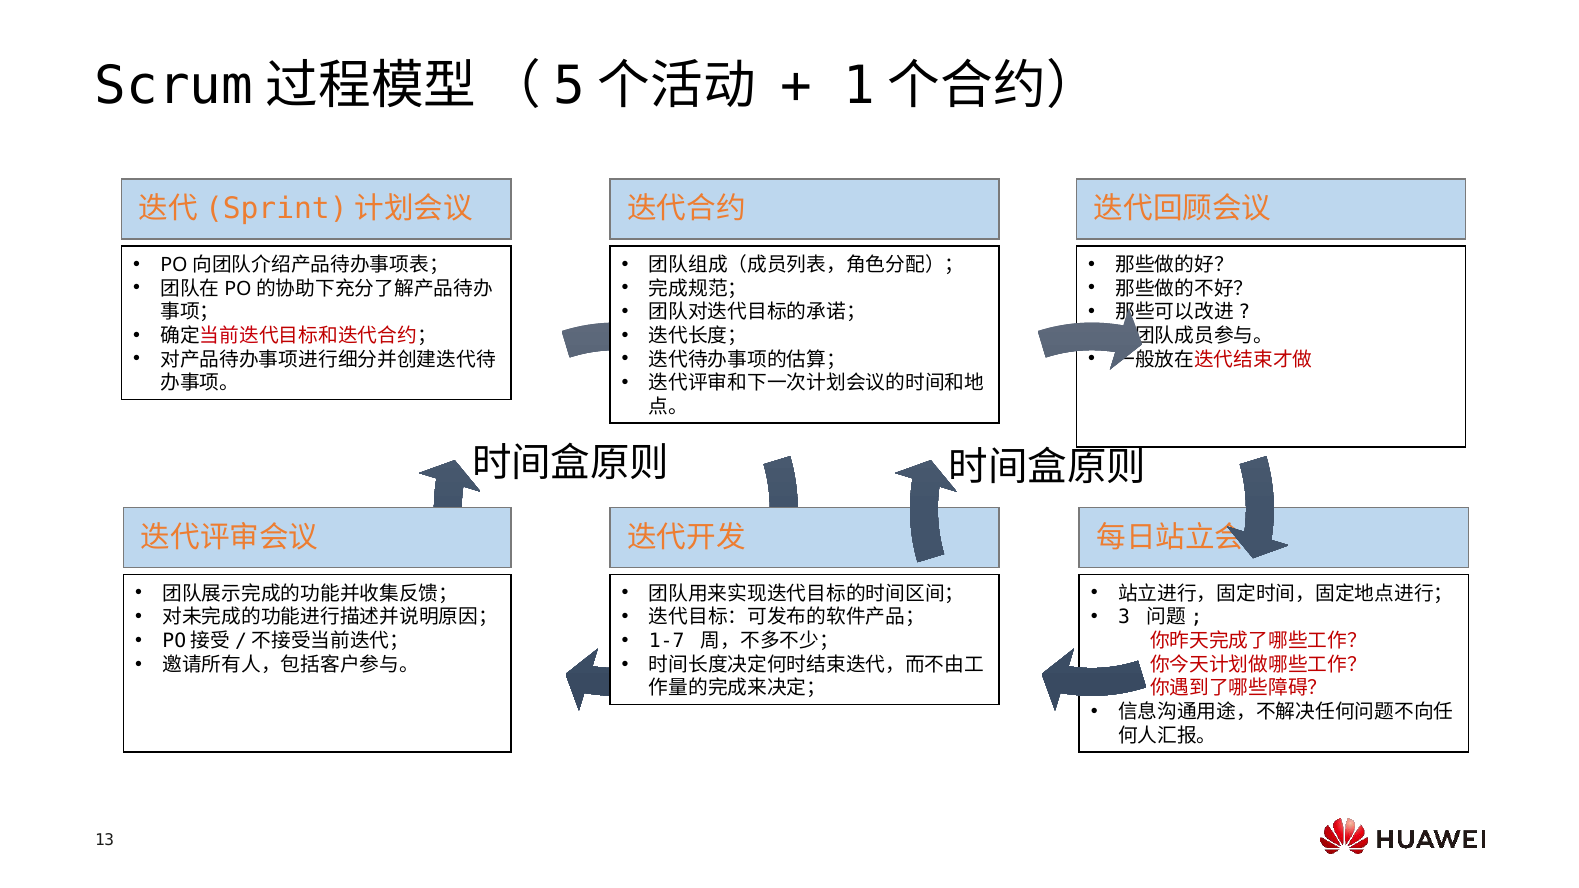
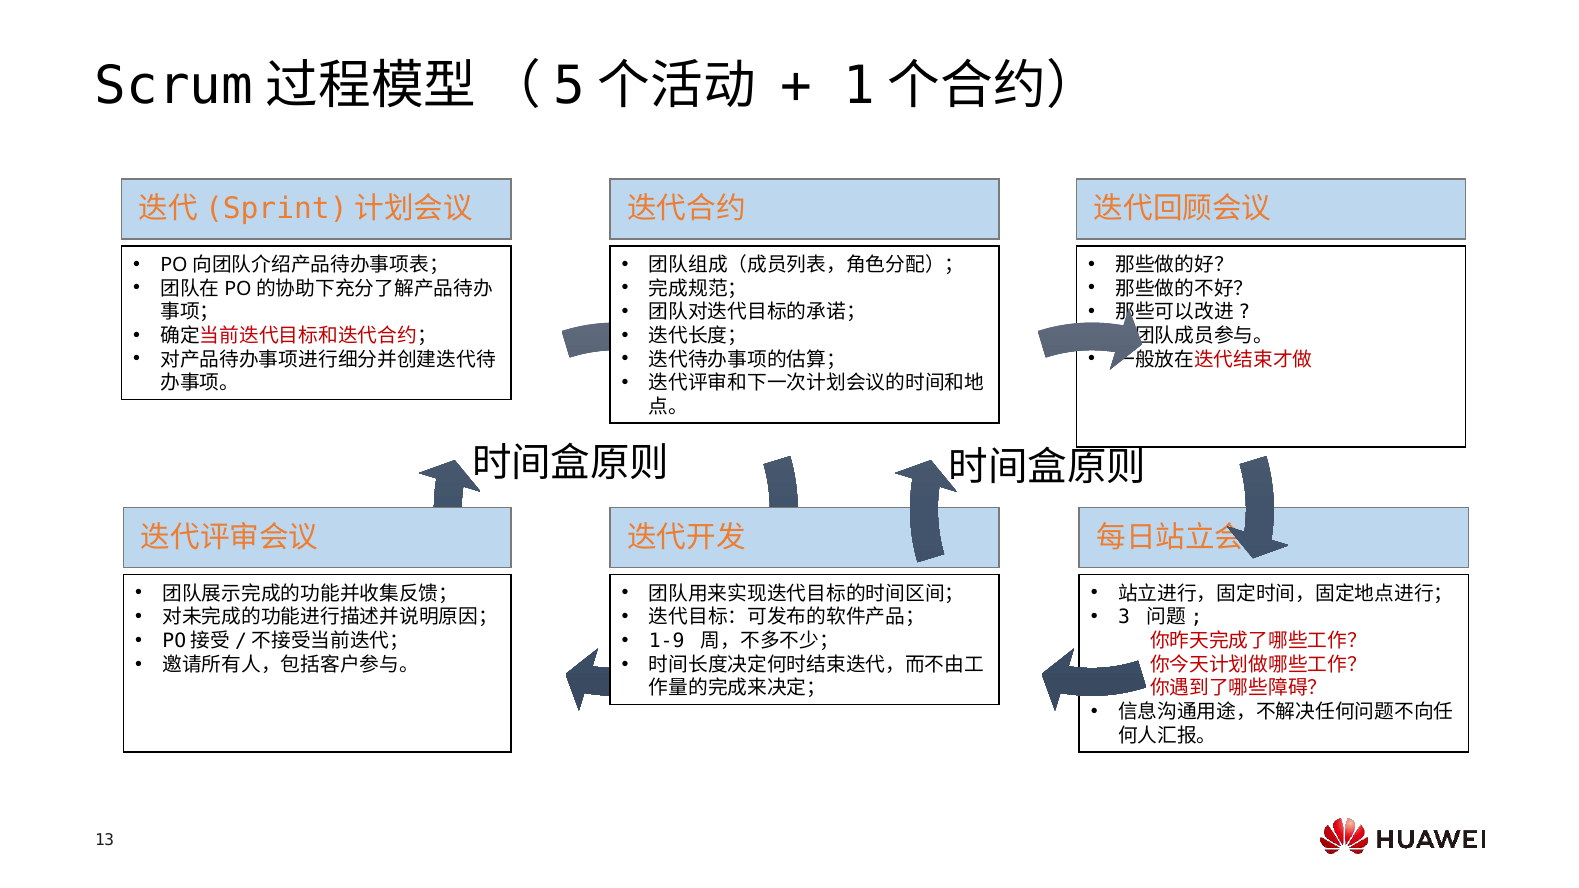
1-7: 1-7 -> 1-9
